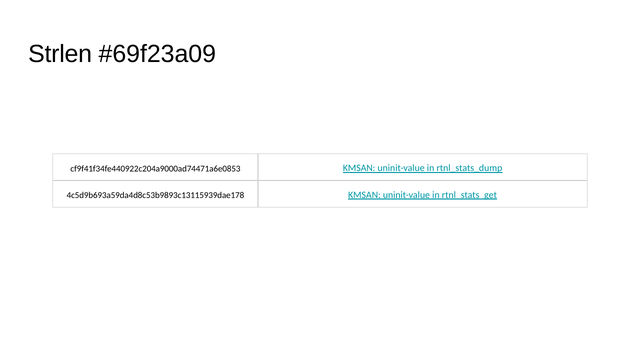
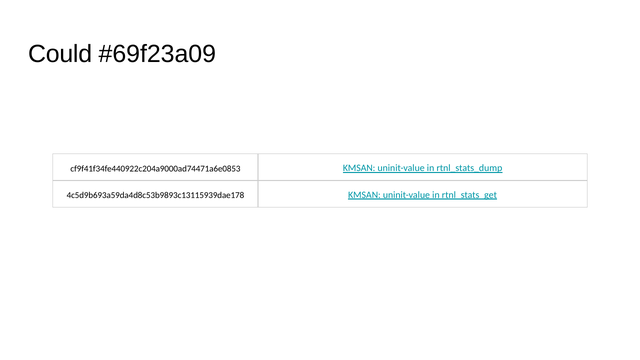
Strlen: Strlen -> Could
